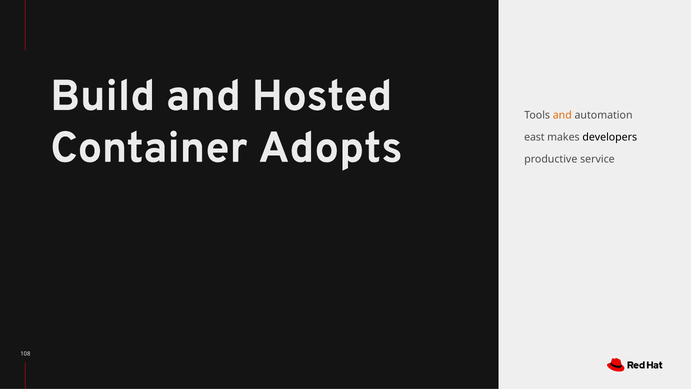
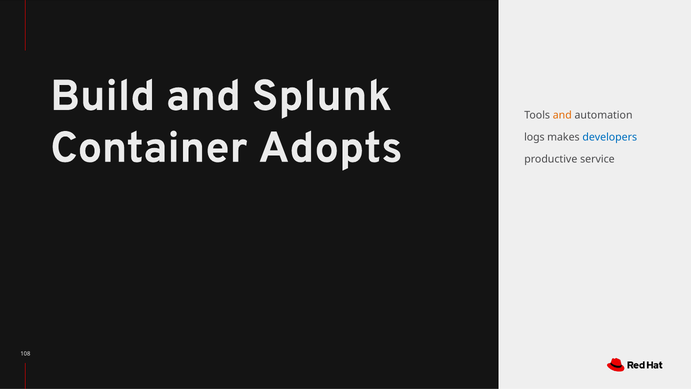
Hosted: Hosted -> Splunk
east: east -> logs
developers colour: black -> blue
